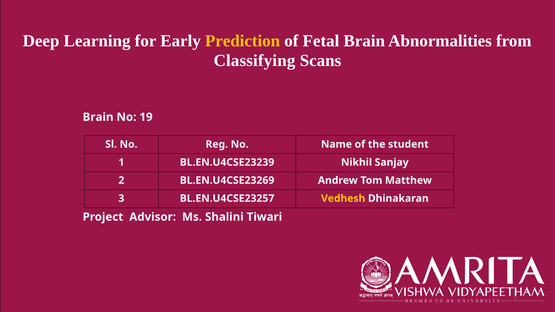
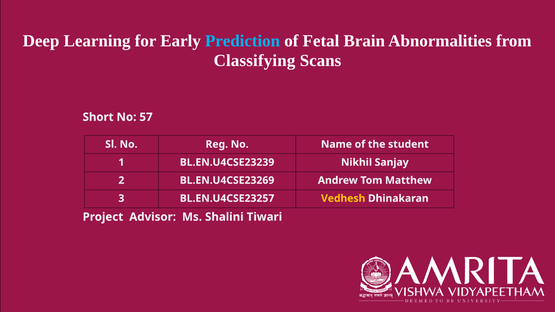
Prediction colour: yellow -> light blue
Brain at (98, 117): Brain -> Short
19: 19 -> 57
